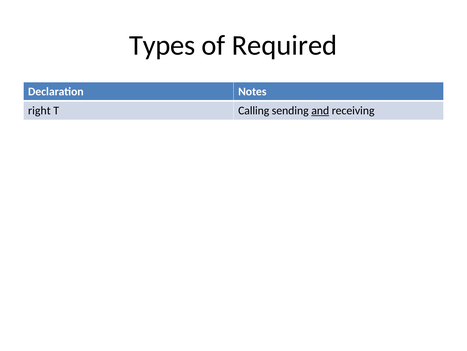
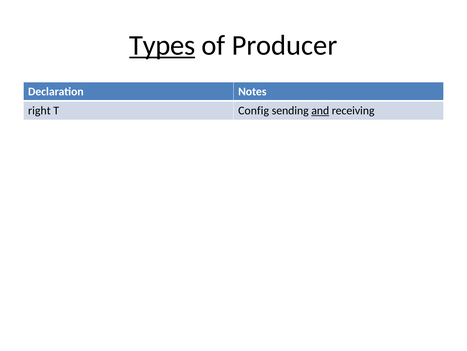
Types underline: none -> present
Required: Required -> Producer
Calling: Calling -> Config
